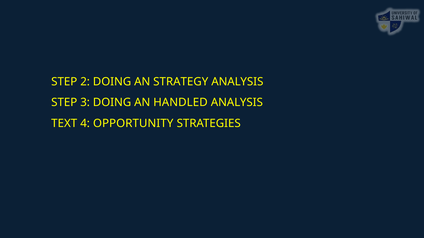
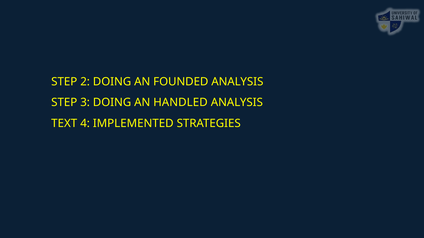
STRATEGY: STRATEGY -> FOUNDED
OPPORTUNITY: OPPORTUNITY -> IMPLEMENTED
